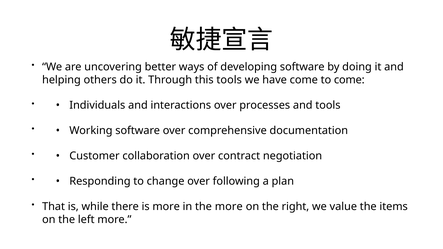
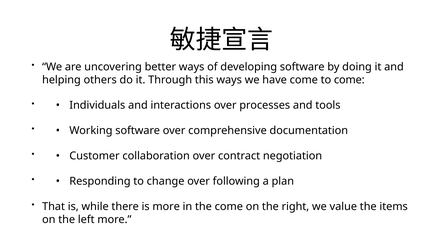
this tools: tools -> ways
the more: more -> come
